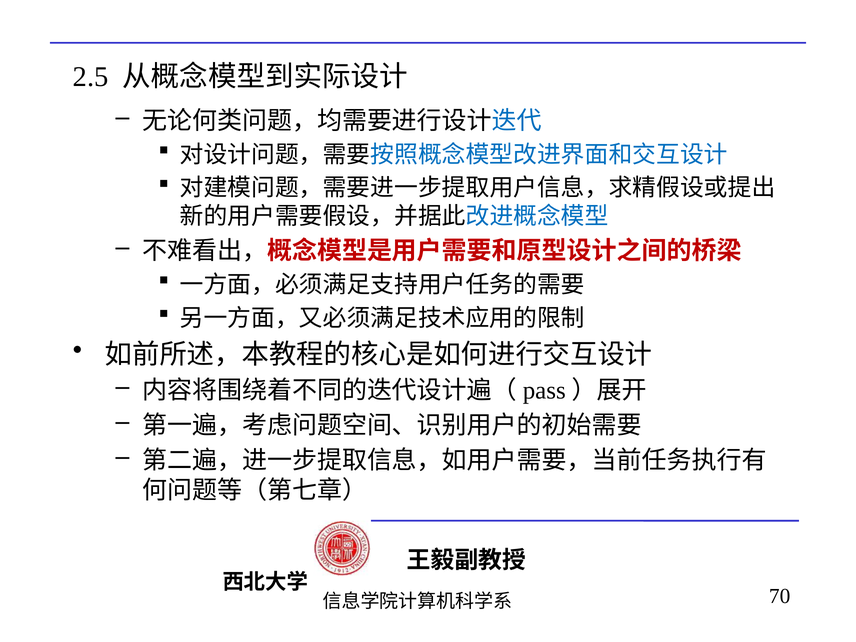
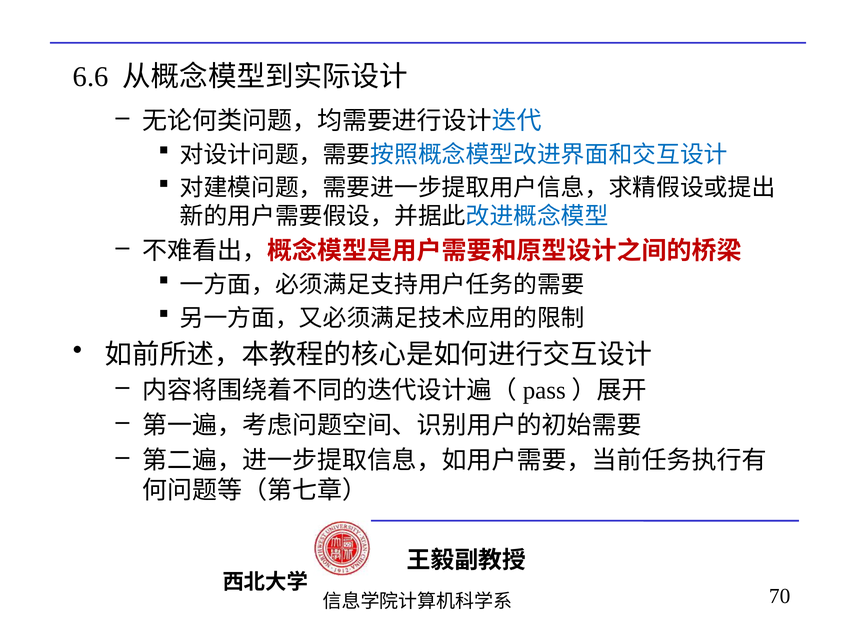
2.5: 2.5 -> 6.6
